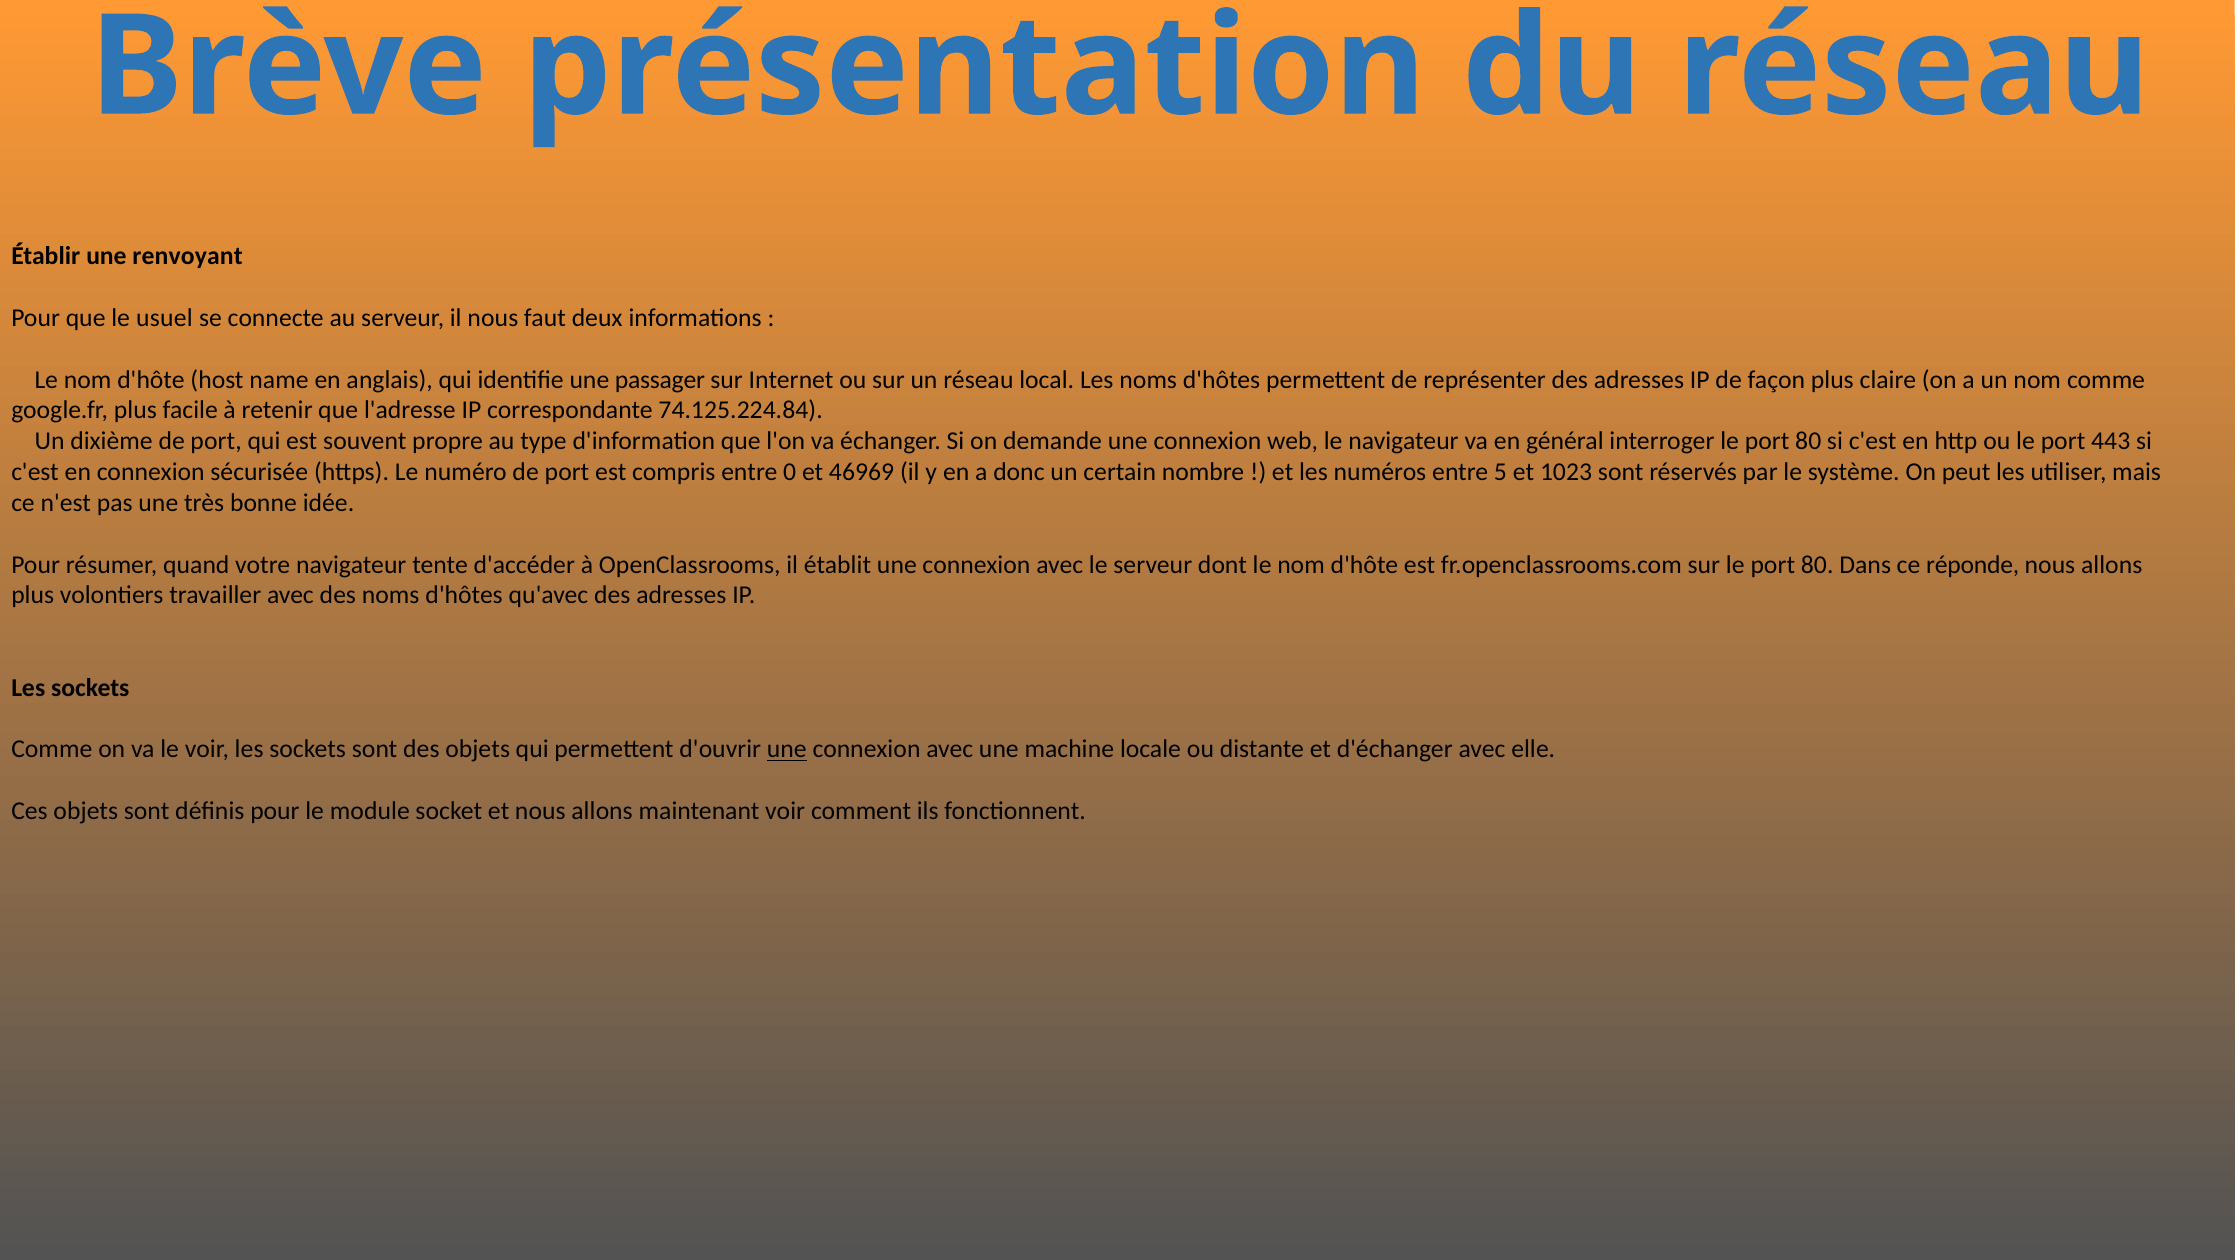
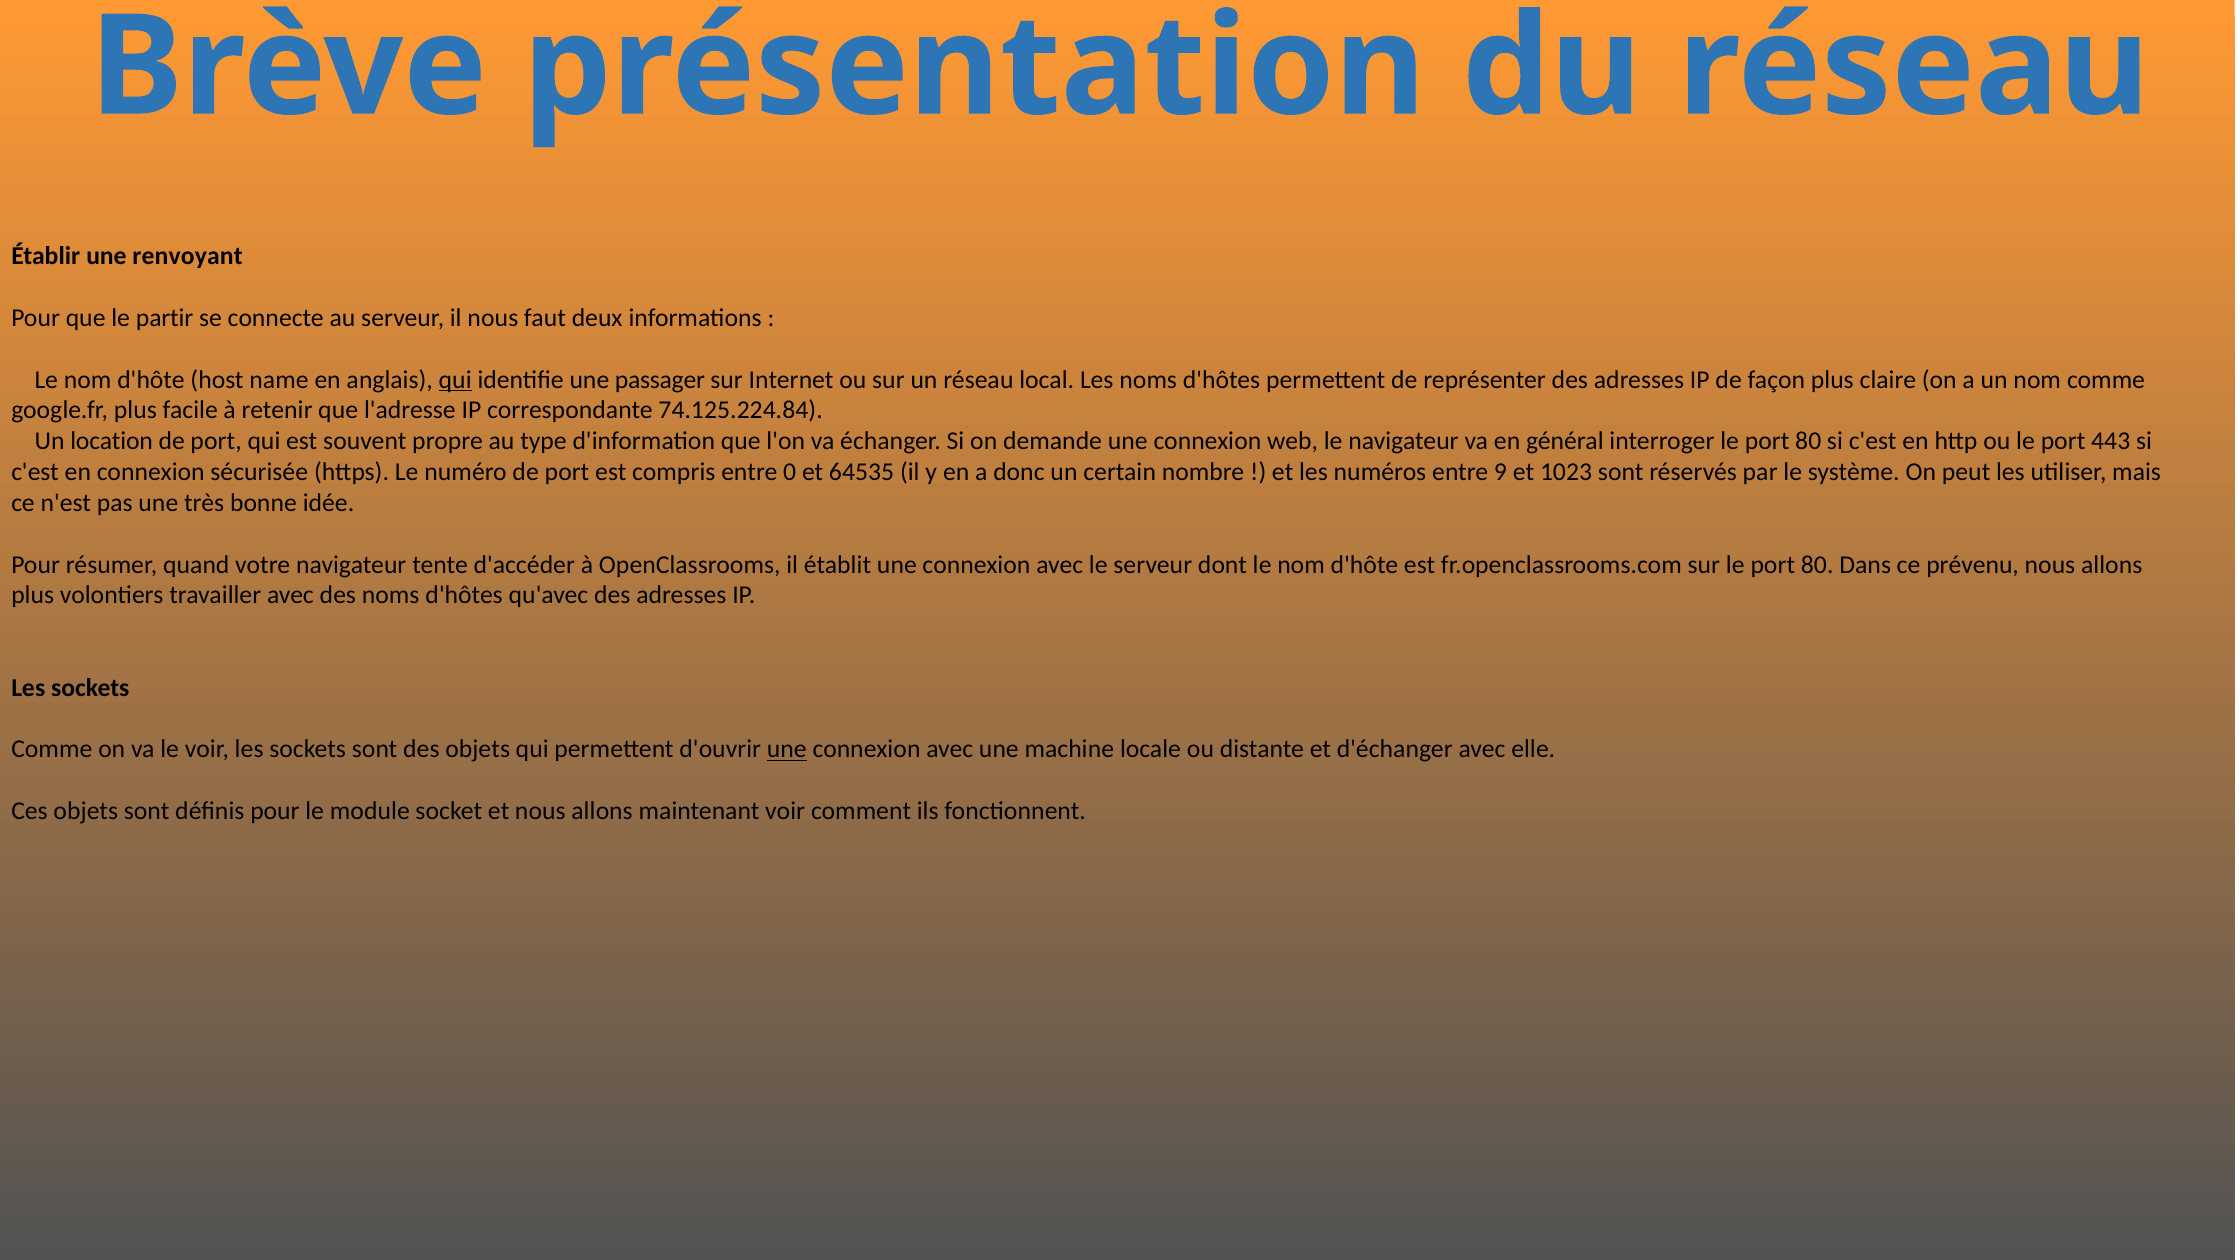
usuel: usuel -> partir
qui at (455, 380) underline: none -> present
dixième: dixième -> location
46969: 46969 -> 64535
5: 5 -> 9
réponde: réponde -> prévenu
